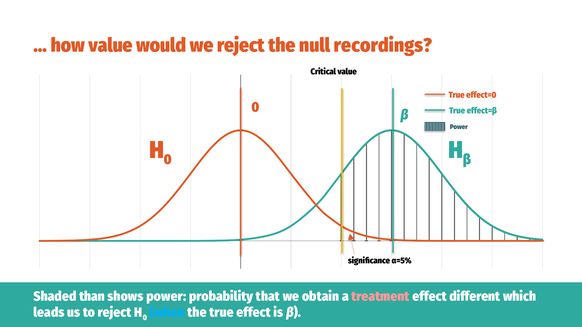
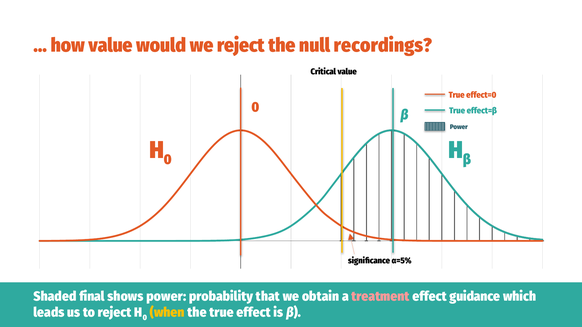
than: than -> final
different: different -> guidance
when colour: light blue -> yellow
